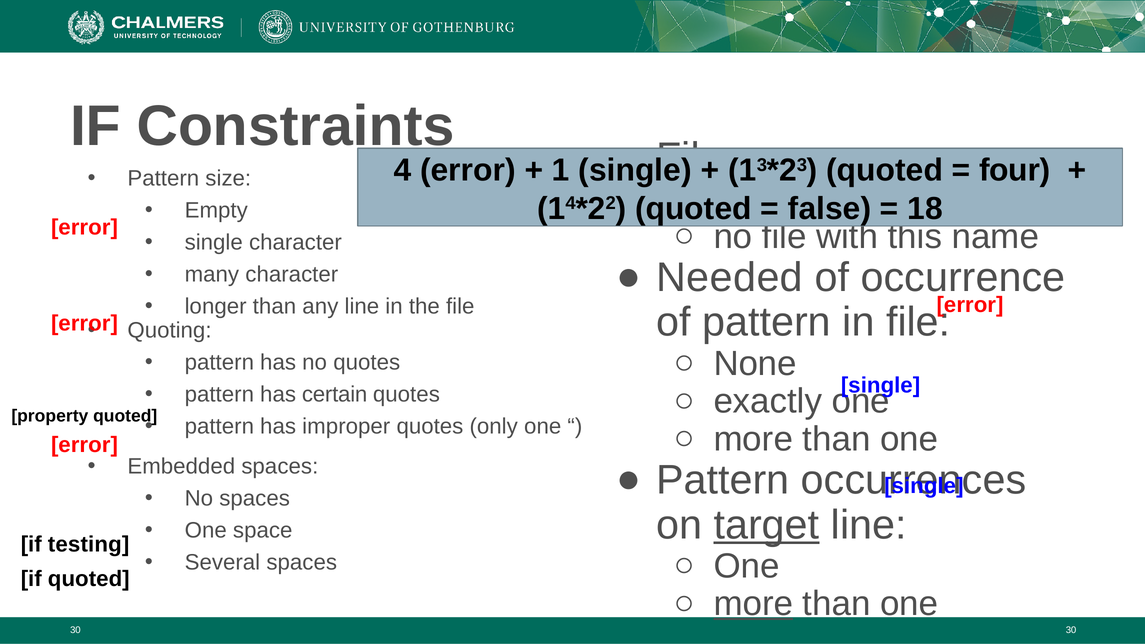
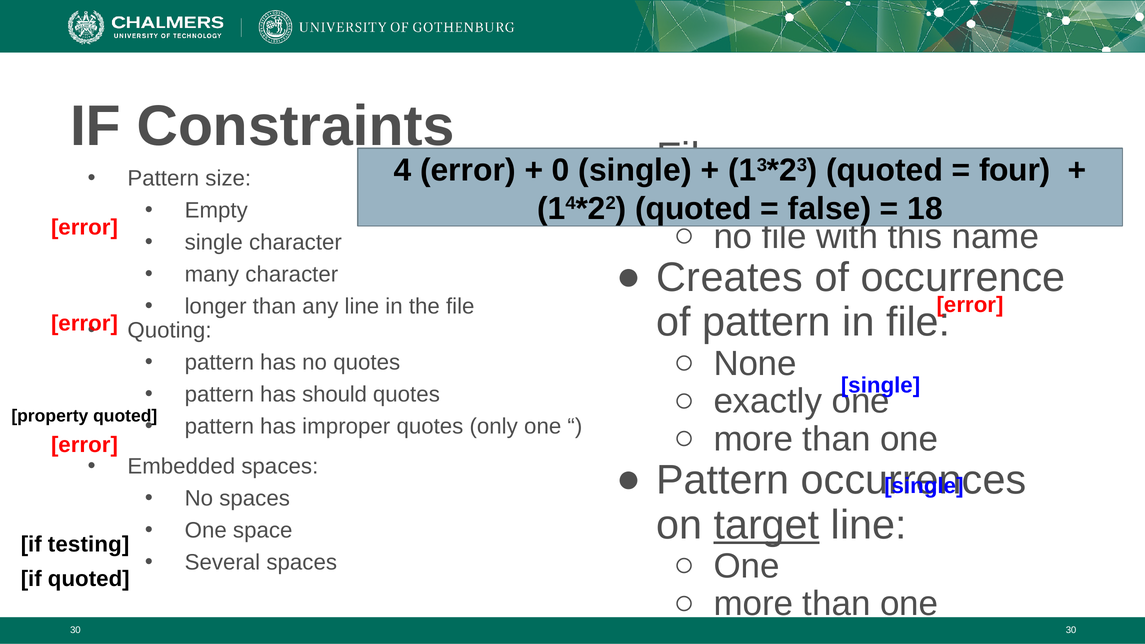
1: 1 -> 0
Needed: Needed -> Creates
certain: certain -> should
more at (753, 604) underline: present -> none
